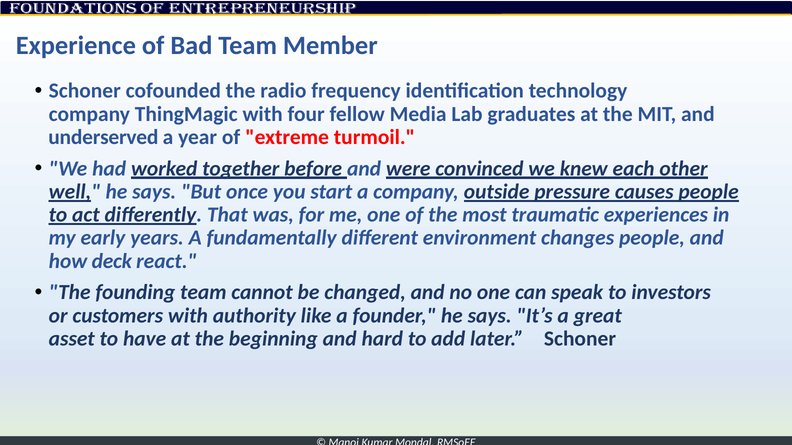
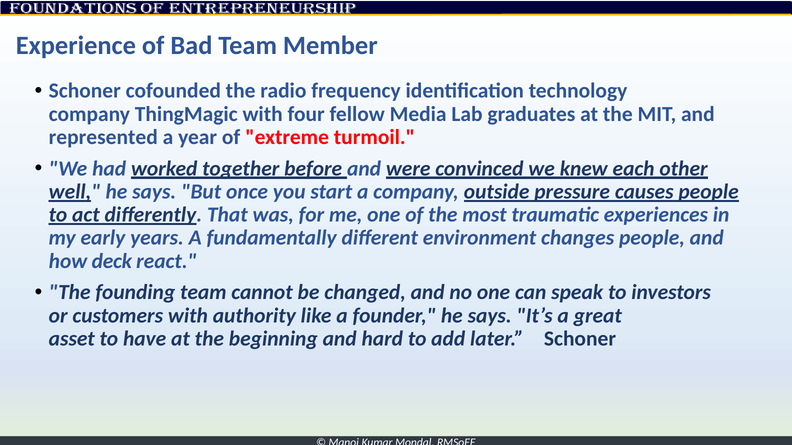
underserved: underserved -> represented
